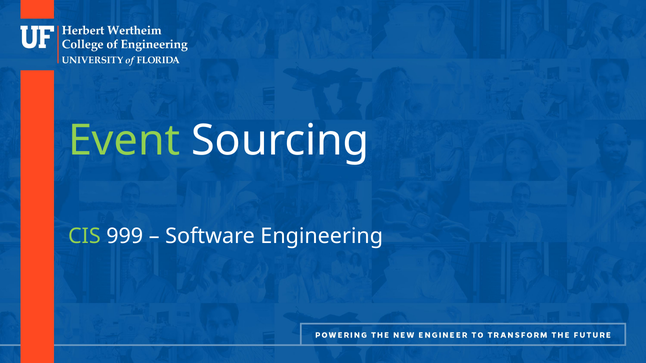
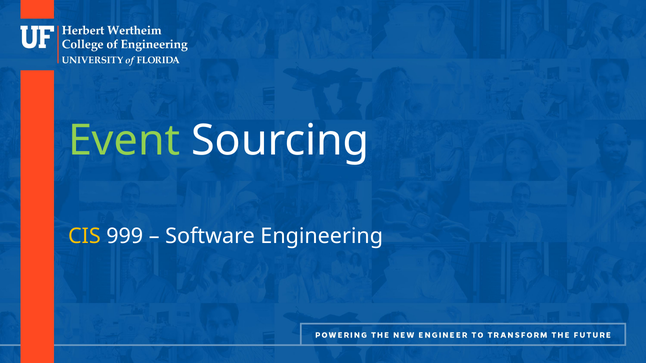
CIS colour: light green -> yellow
